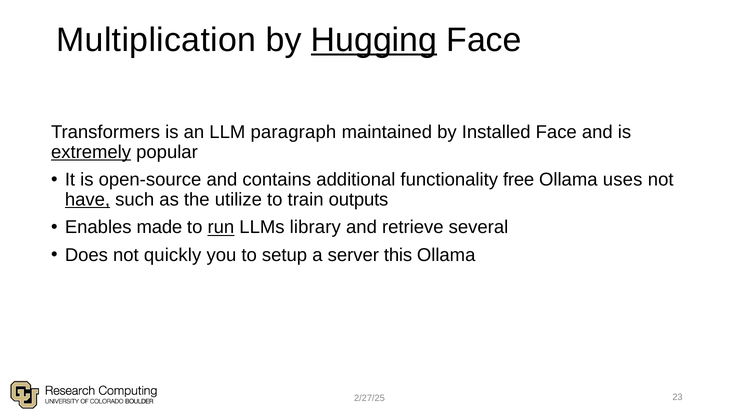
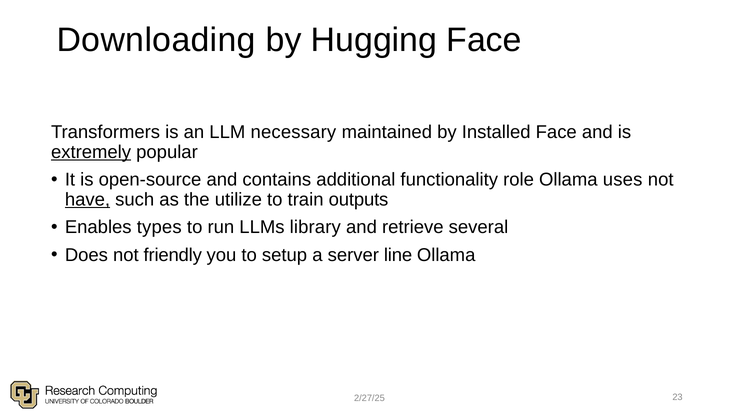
Multiplication: Multiplication -> Downloading
Hugging underline: present -> none
paragraph: paragraph -> necessary
free: free -> role
made: made -> types
run underline: present -> none
quickly: quickly -> friendly
this: this -> line
